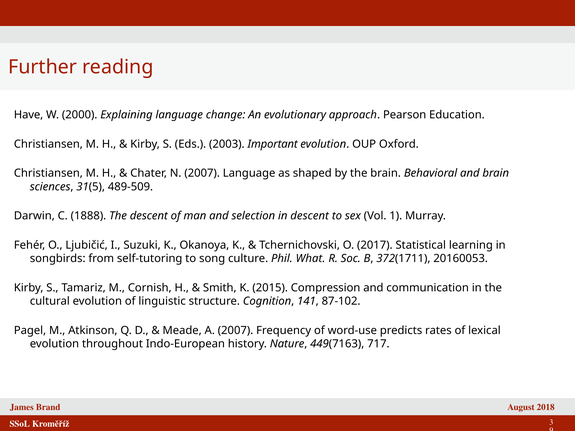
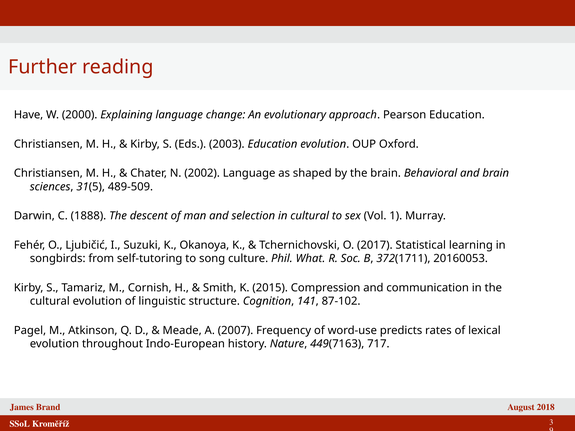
2003 Important: Important -> Education
N 2007: 2007 -> 2002
in descent: descent -> cultural
